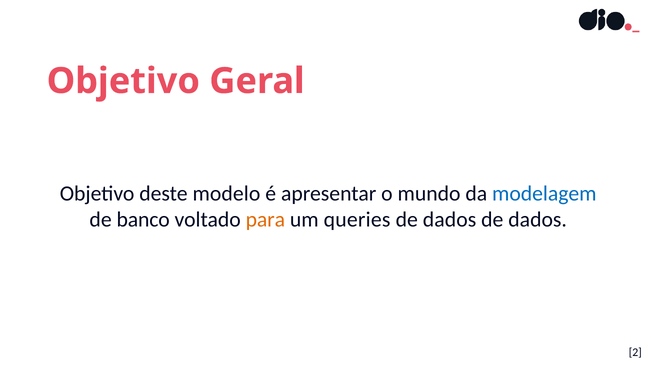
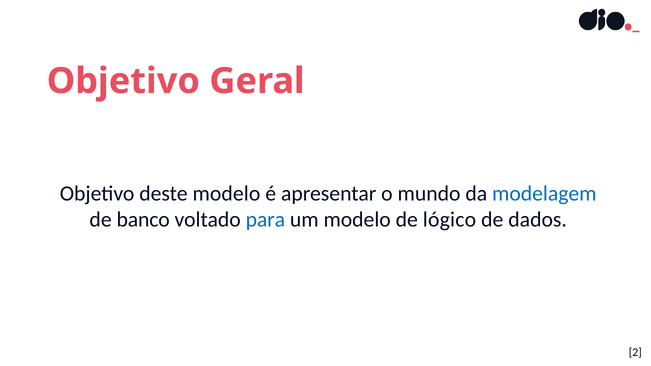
para colour: orange -> blue
um queries: queries -> modelo
dados at (450, 220): dados -> lógico
